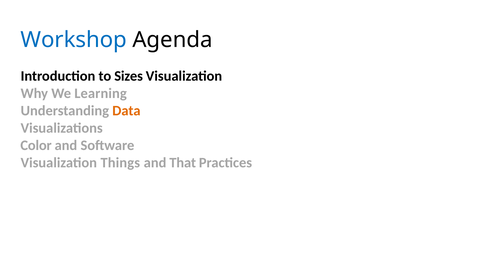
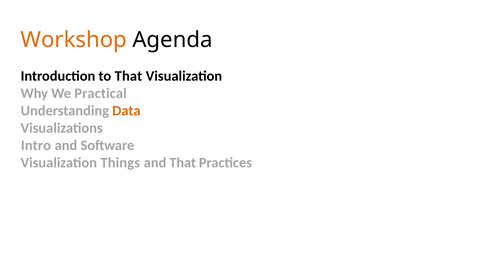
Workshop colour: blue -> orange
to Sizes: Sizes -> That
Learning: Learning -> Practical
Color: Color -> Intro
